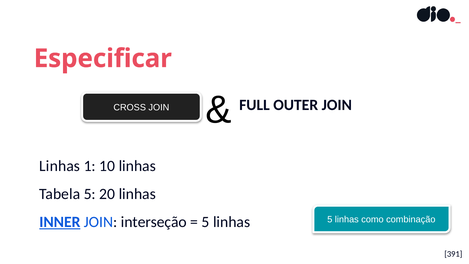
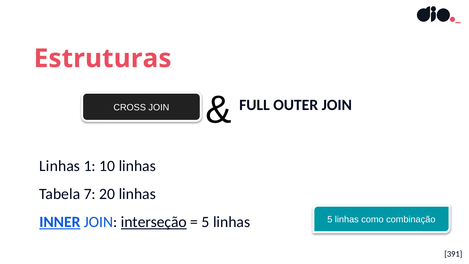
Especificar: Especificar -> Estruturas
Tabela 5: 5 -> 7
interseção underline: none -> present
